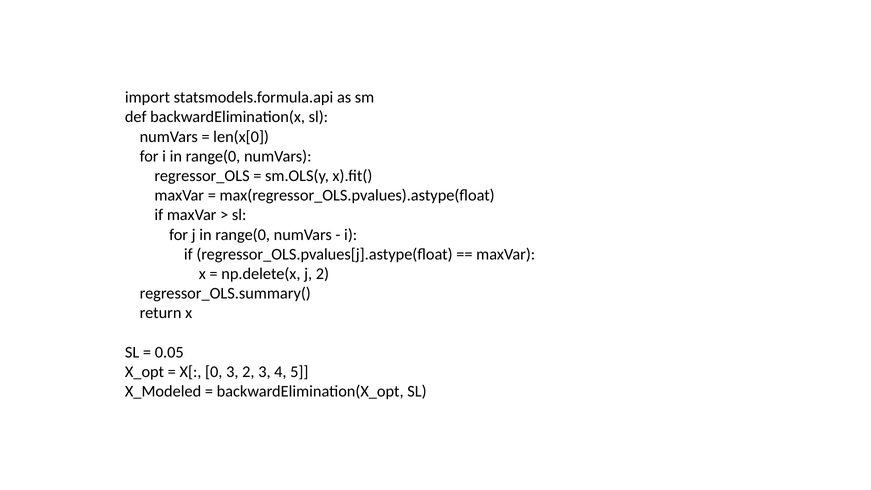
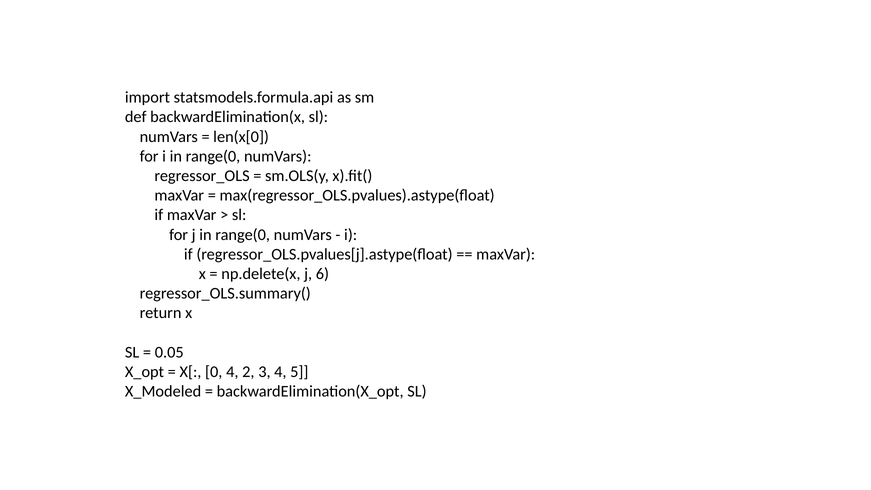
j 2: 2 -> 6
0 3: 3 -> 4
